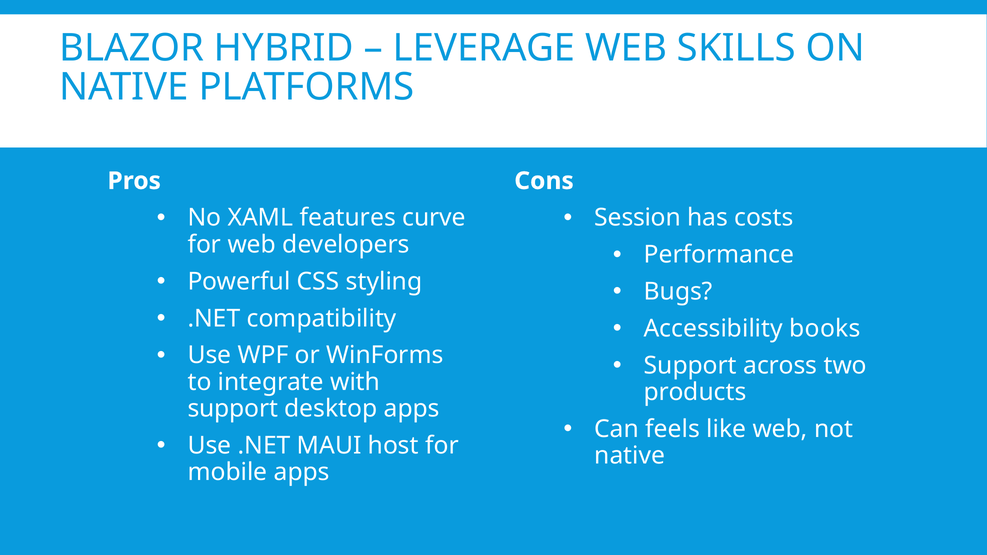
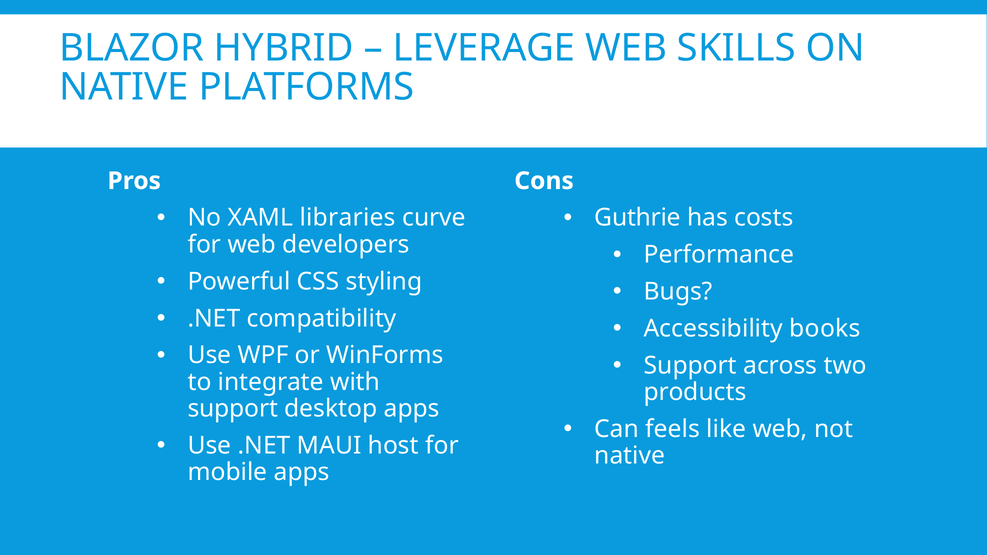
features: features -> libraries
Session: Session -> Guthrie
